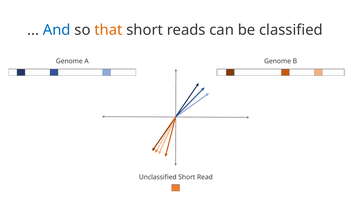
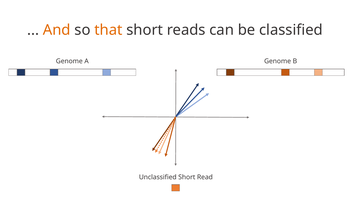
And colour: blue -> orange
